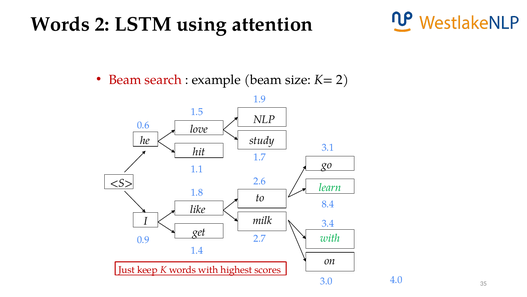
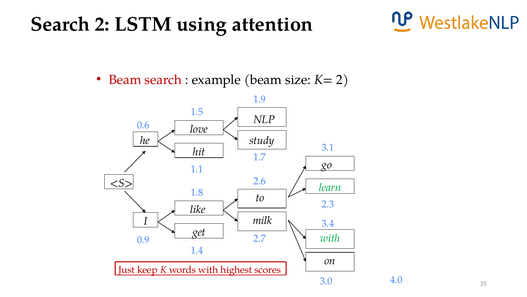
Words at (60, 24): Words -> Search
8.4: 8.4 -> 2.3
